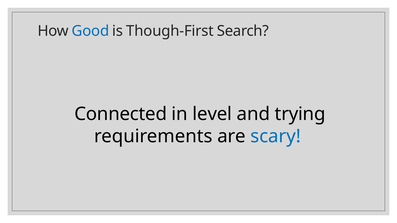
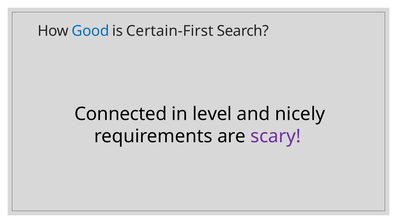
Though-First: Though-First -> Certain-First
trying: trying -> nicely
scary colour: blue -> purple
